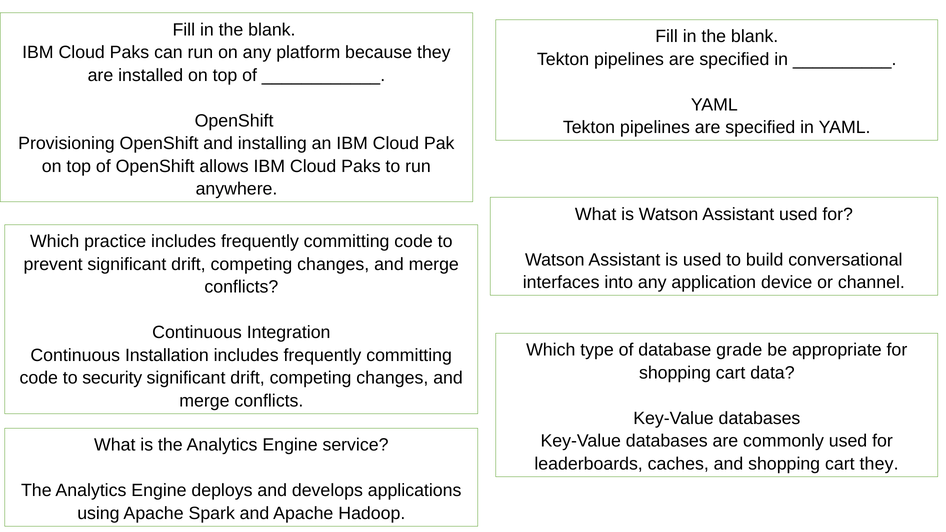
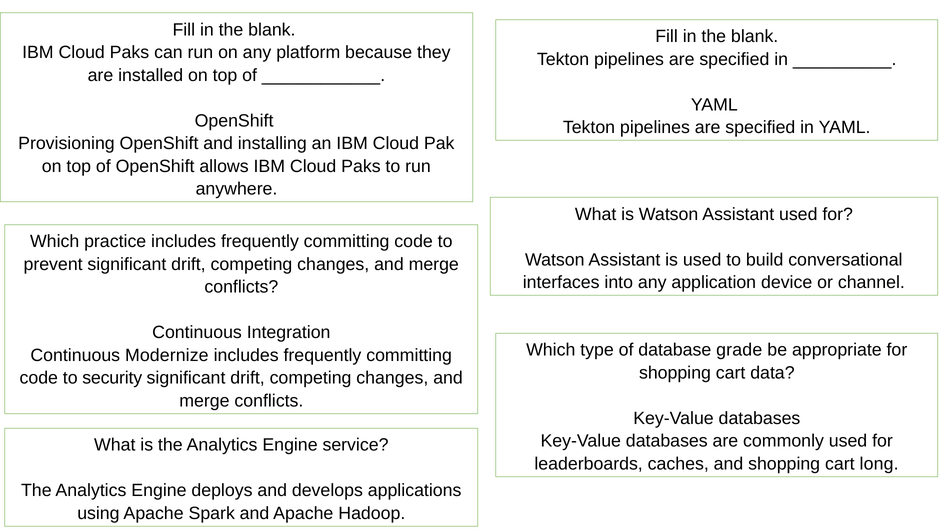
Installation: Installation -> Modernize
cart they: they -> long
